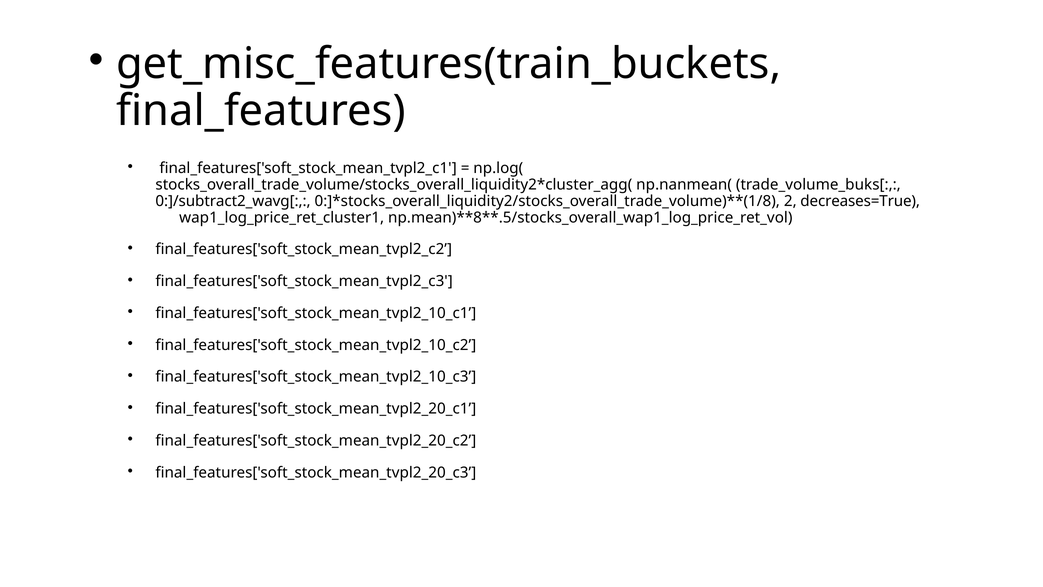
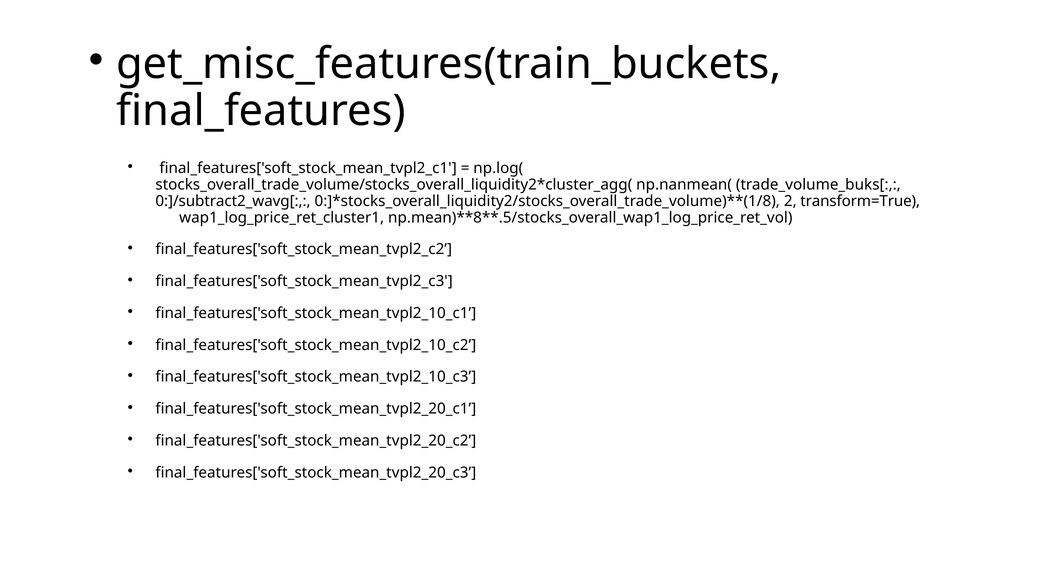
decreases=True: decreases=True -> transform=True
